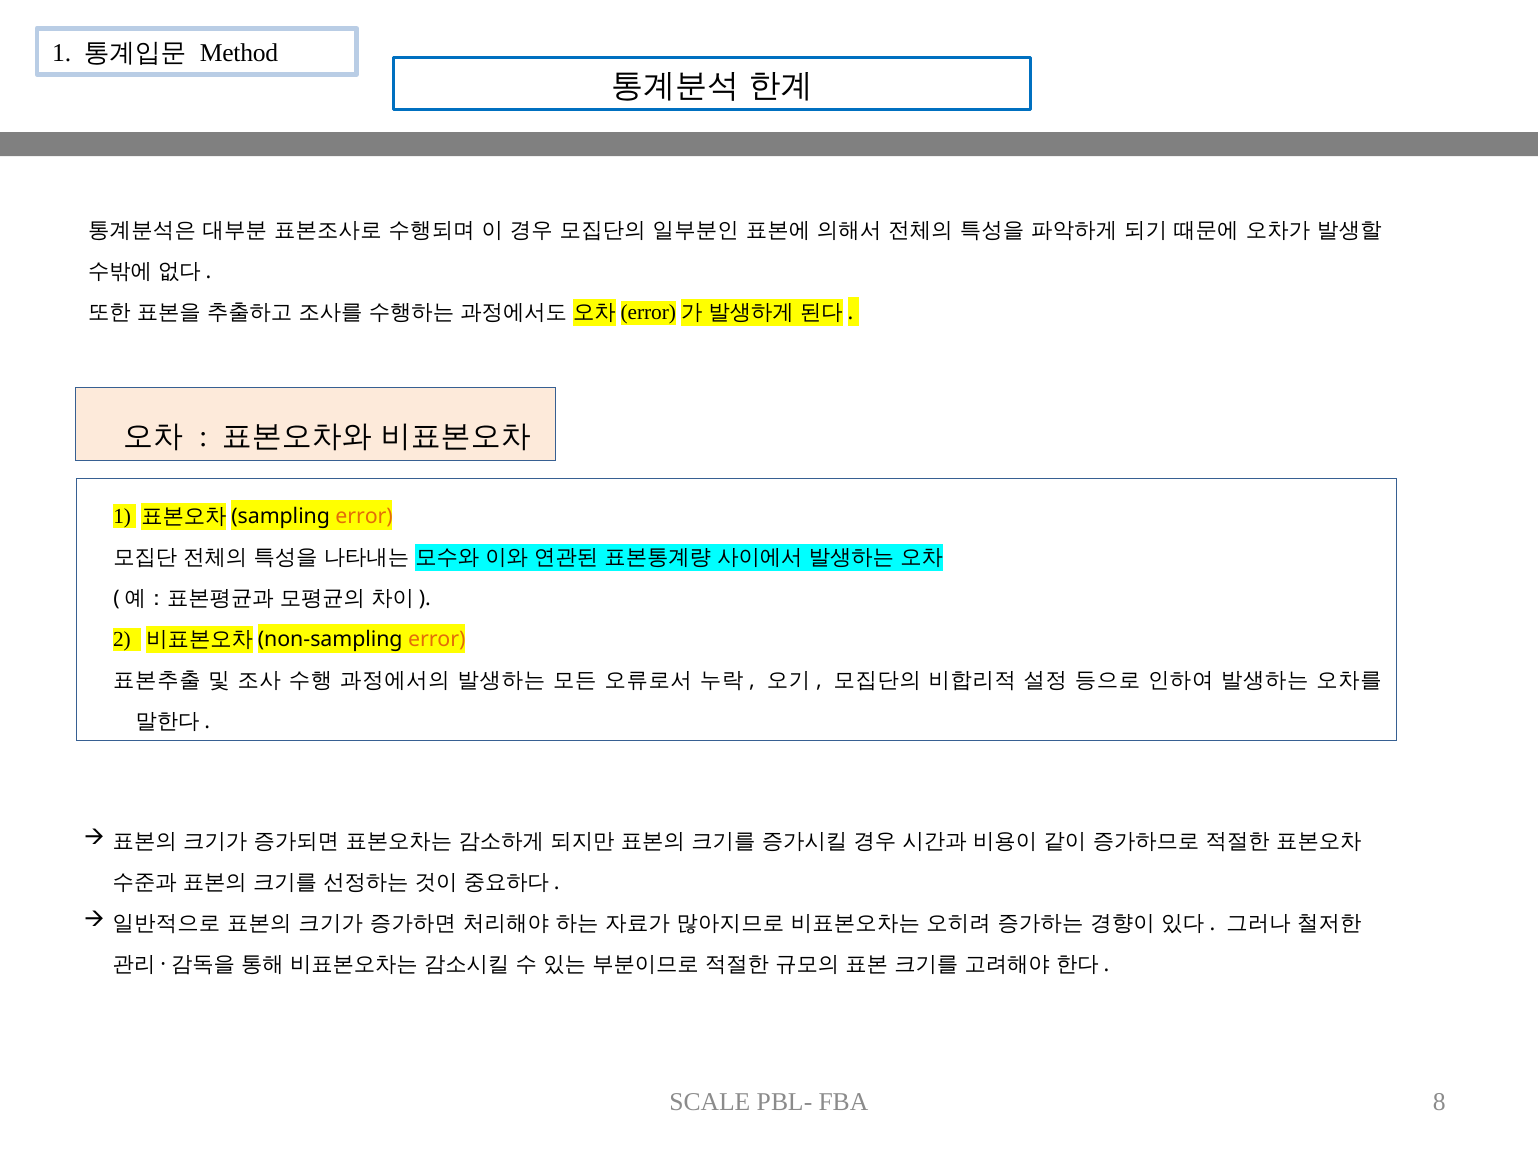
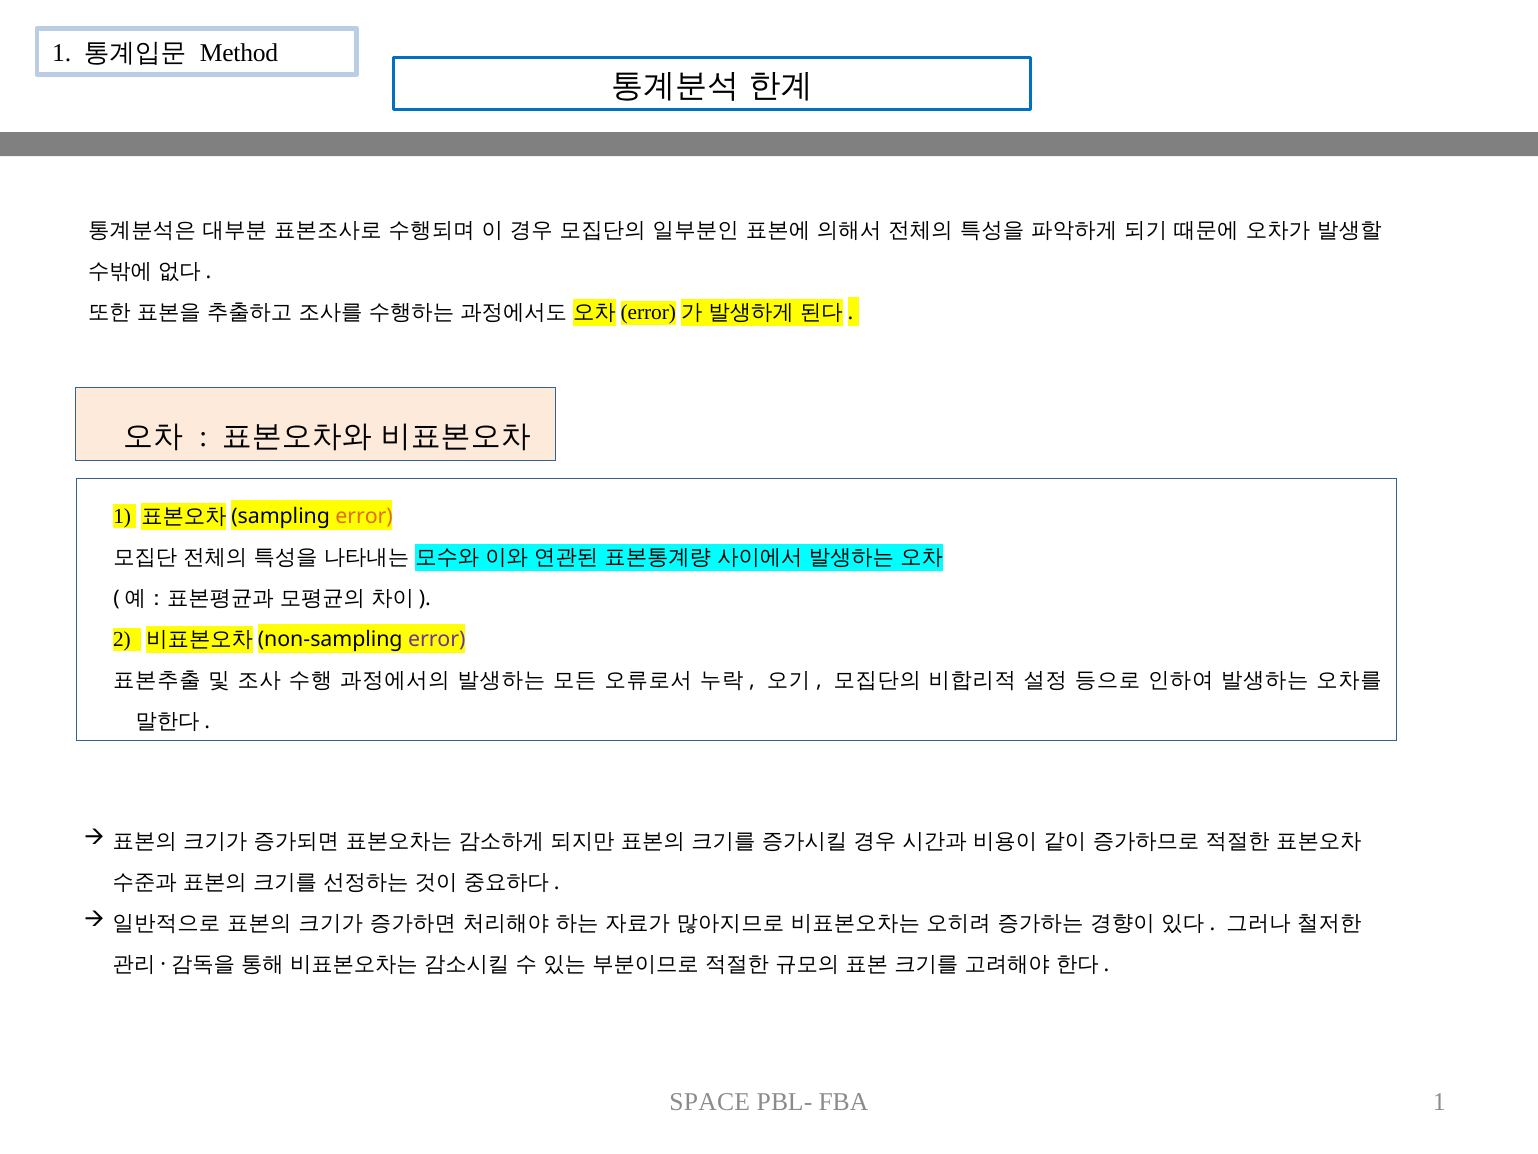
error at (437, 639) colour: orange -> purple
SCALE: SCALE -> SPACE
FBA 8: 8 -> 1
